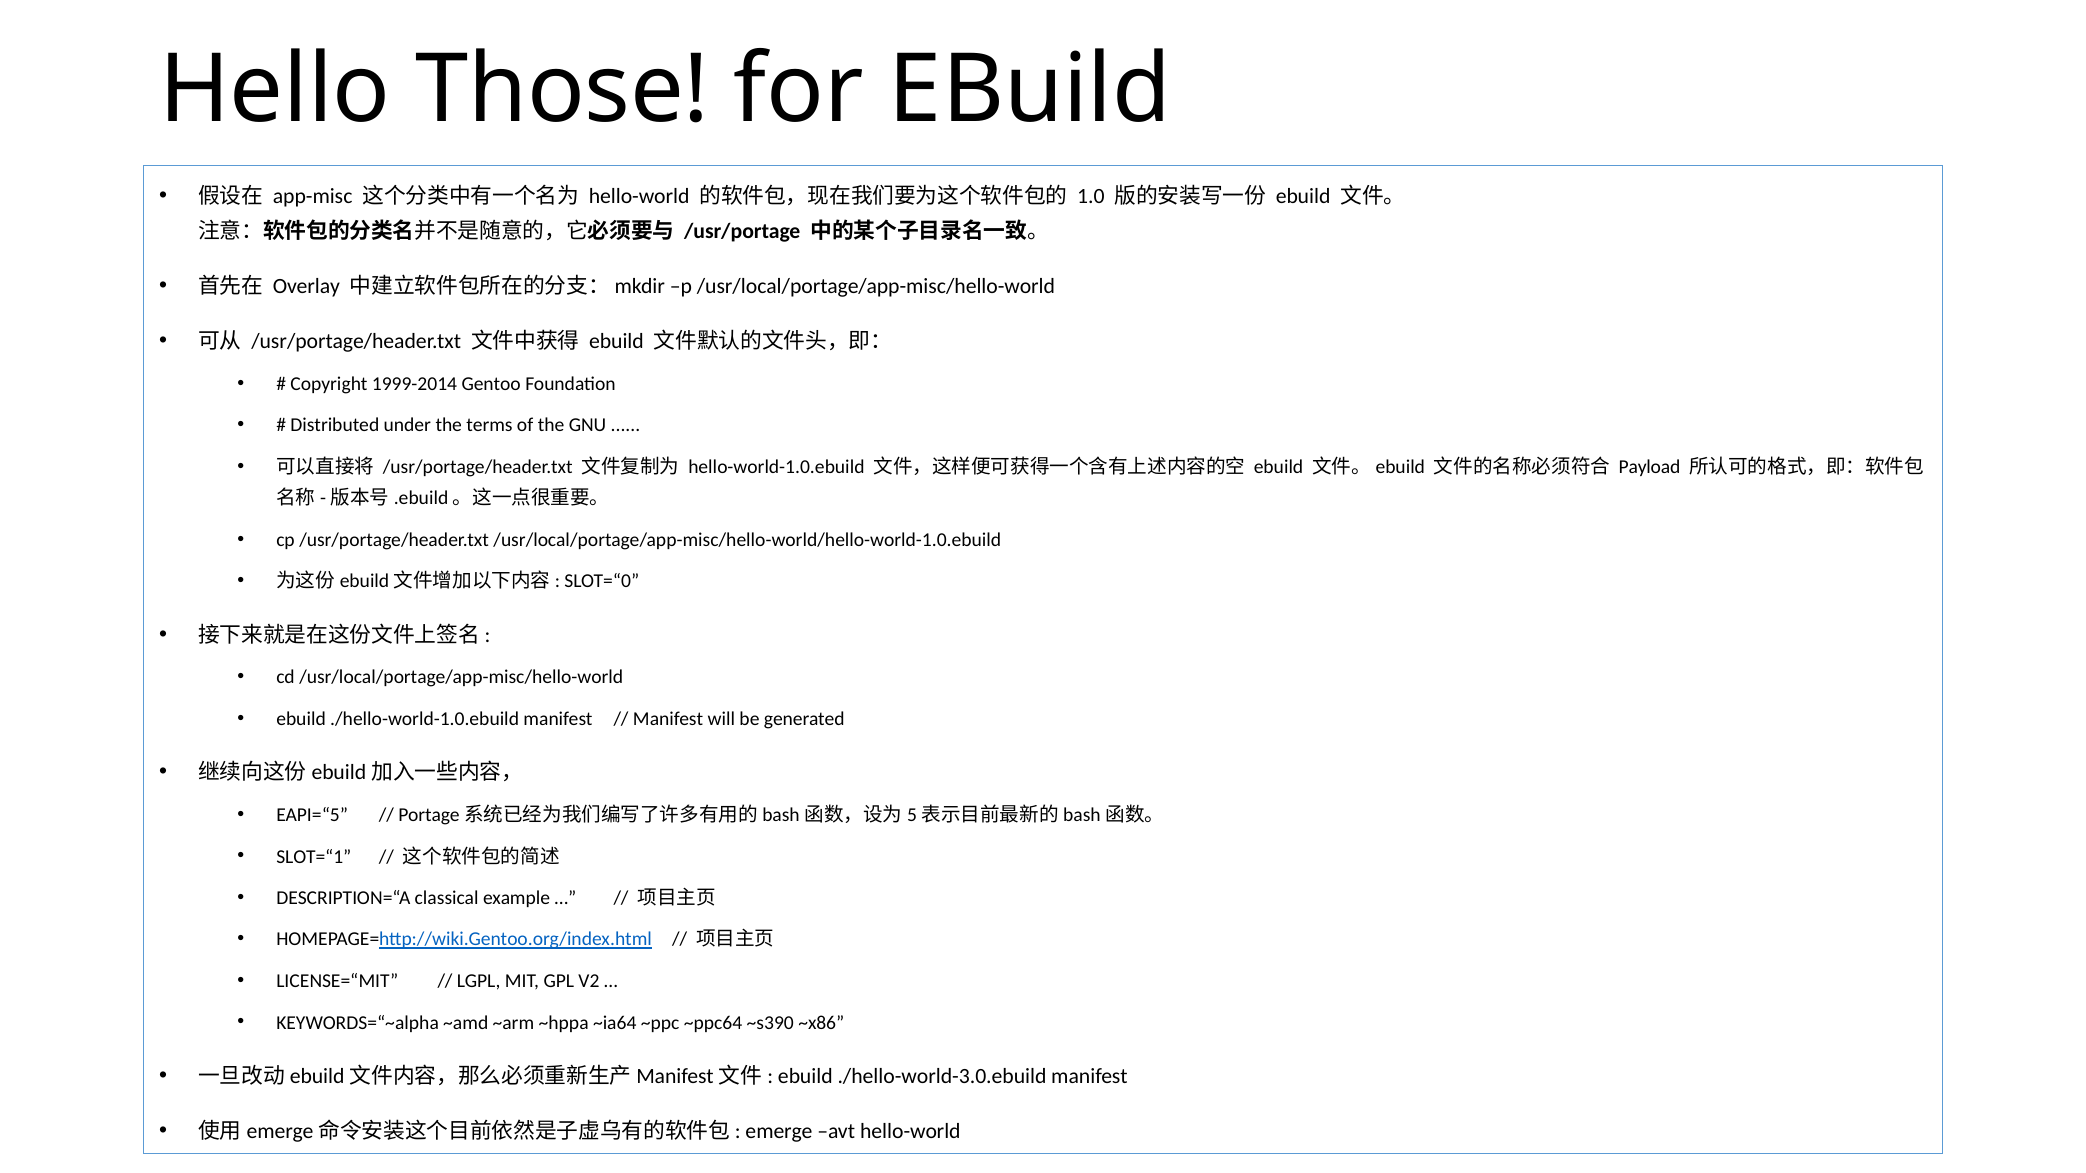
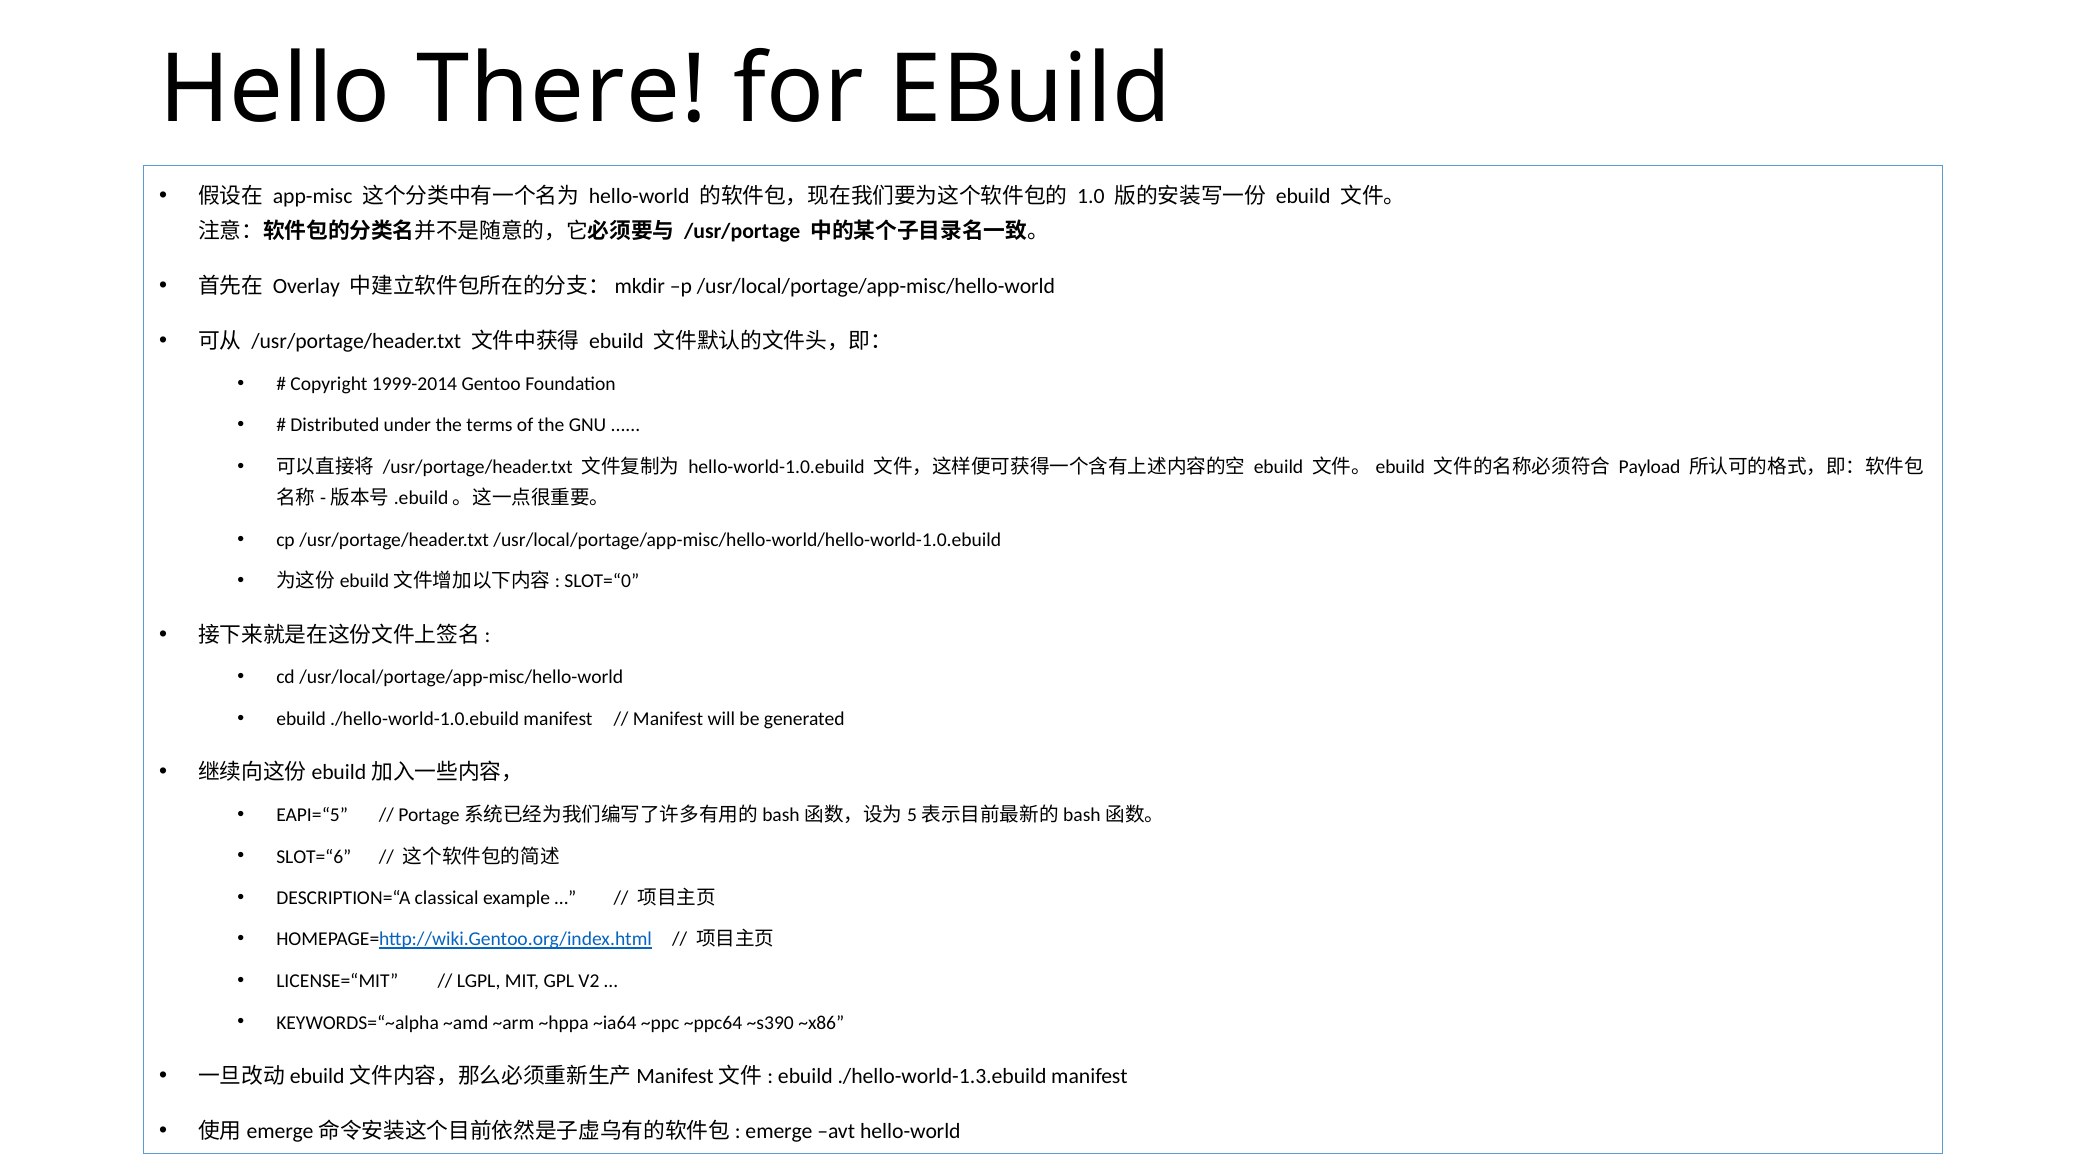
Those: Those -> There
SLOT=“1: SLOT=“1 -> SLOT=“6
./hello-world-3.0.ebuild: ./hello-world-3.0.ebuild -> ./hello-world-1.3.ebuild
